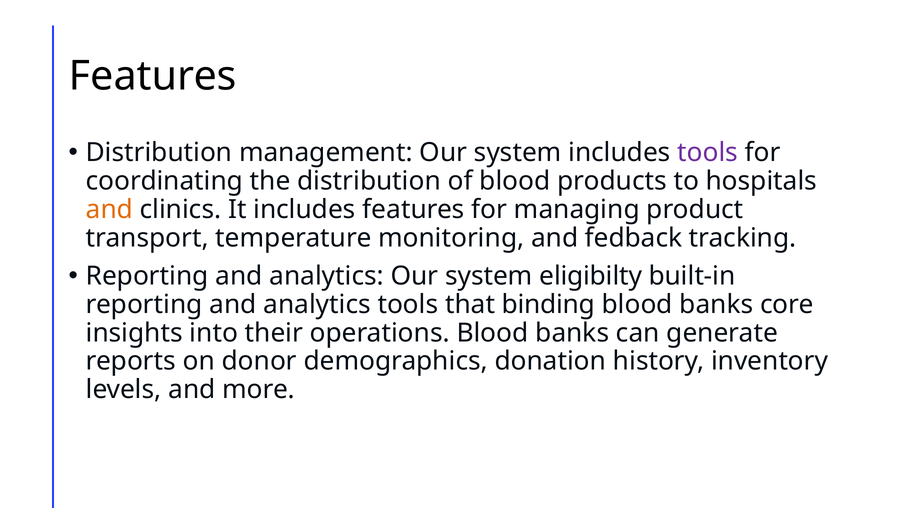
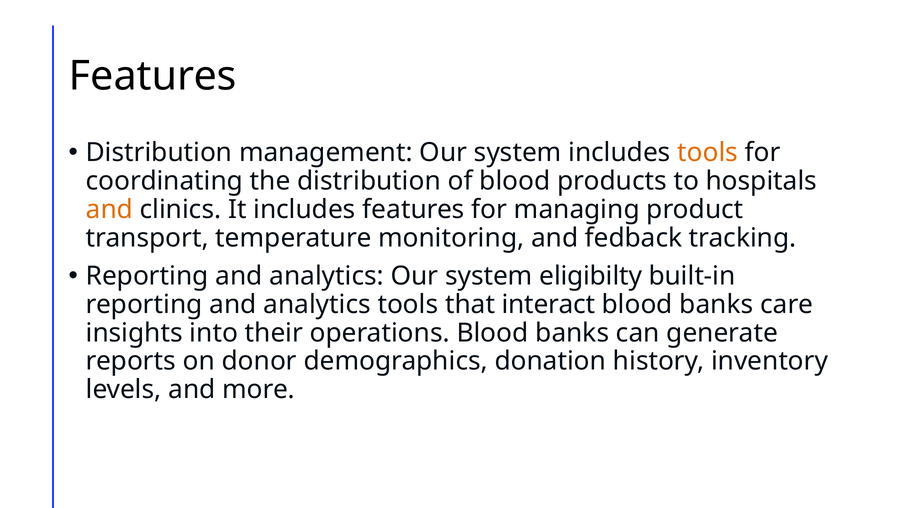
tools at (708, 153) colour: purple -> orange
binding: binding -> interact
core: core -> care
